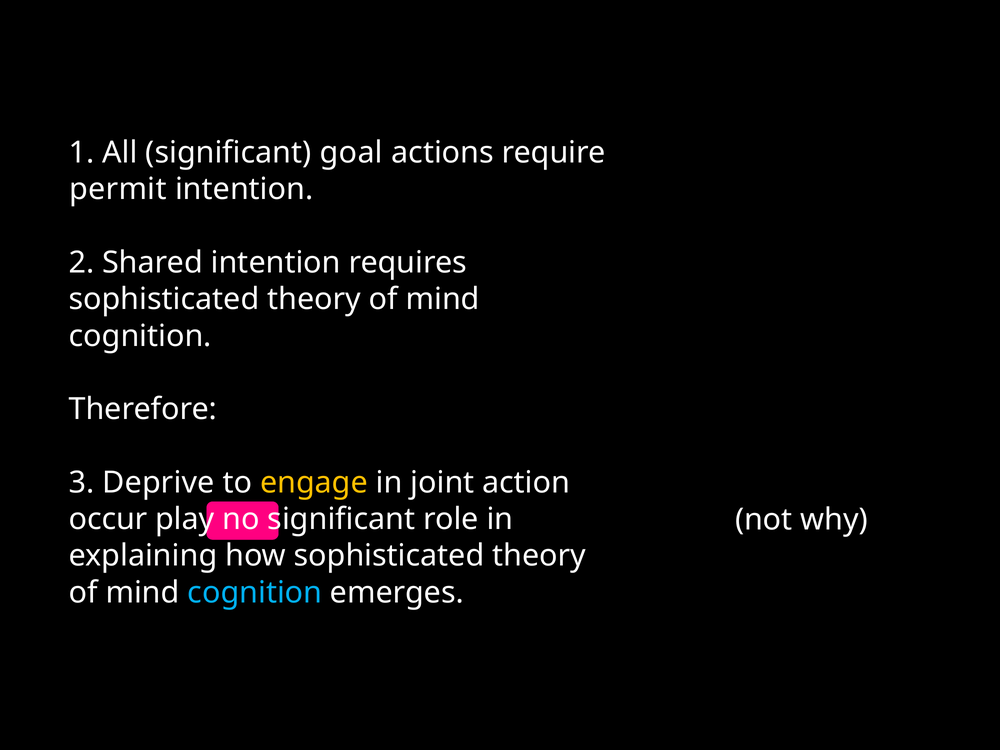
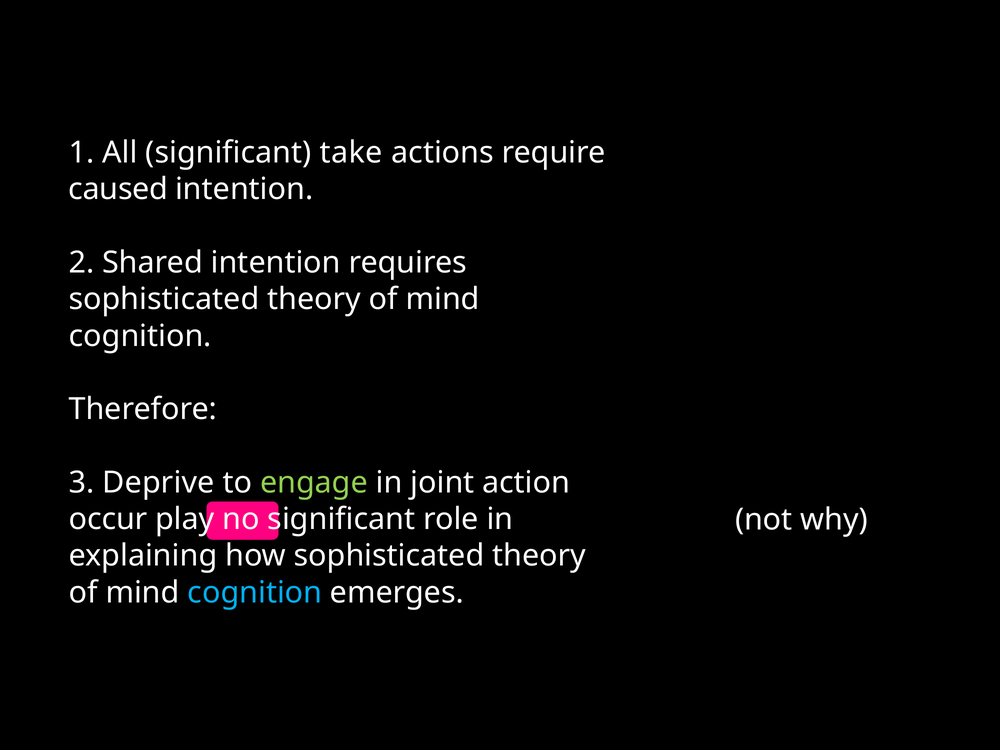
goal: goal -> take
permit: permit -> caused
engage colour: yellow -> light green
